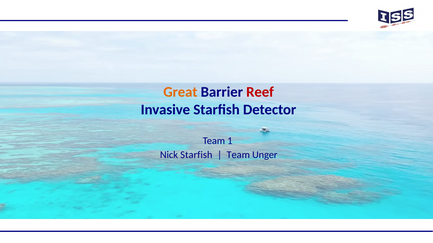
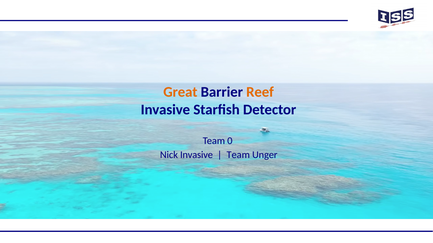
Reef colour: red -> orange
1: 1 -> 0
Nick Starfish: Starfish -> Invasive
